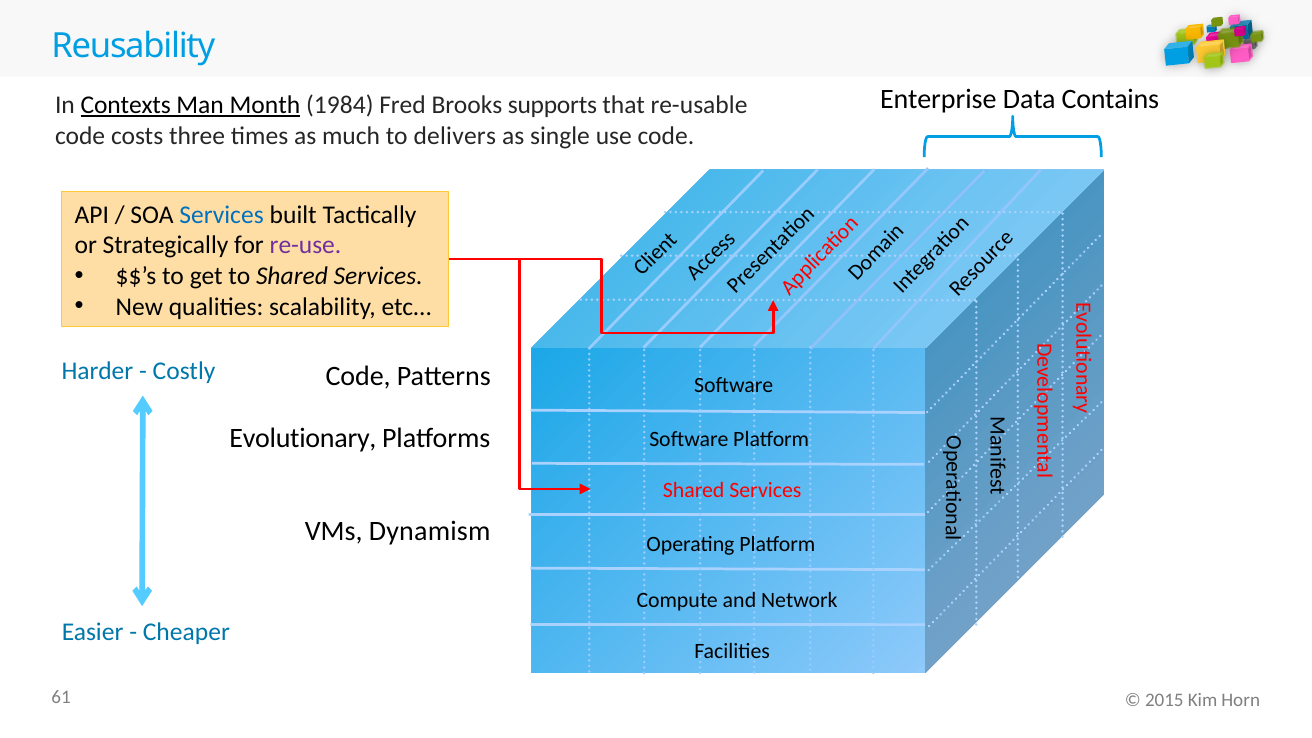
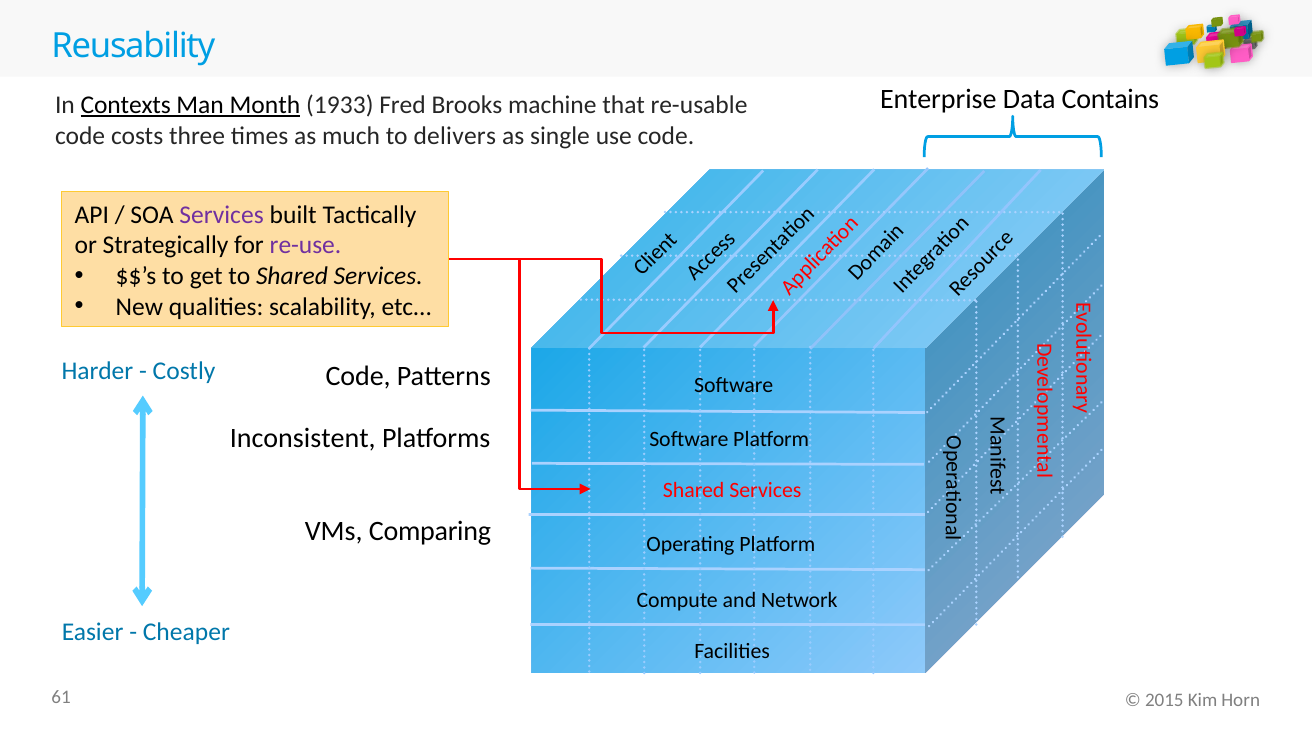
1984: 1984 -> 1933
supports: supports -> machine
Services at (222, 215) colour: blue -> purple
Evolutionary: Evolutionary -> Inconsistent
Dynamism: Dynamism -> Comparing
